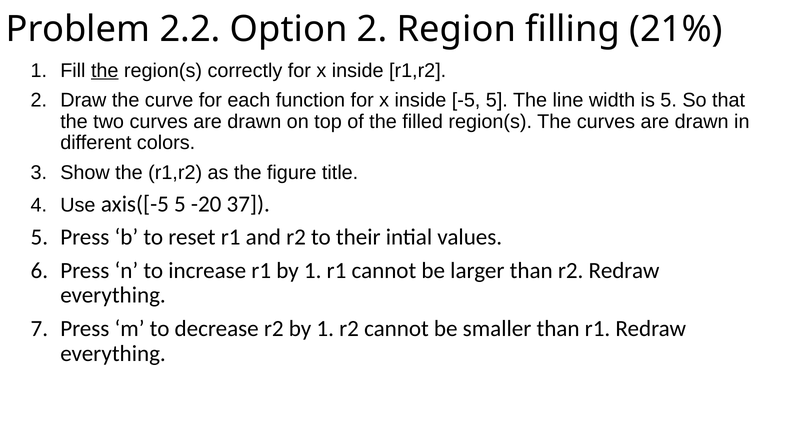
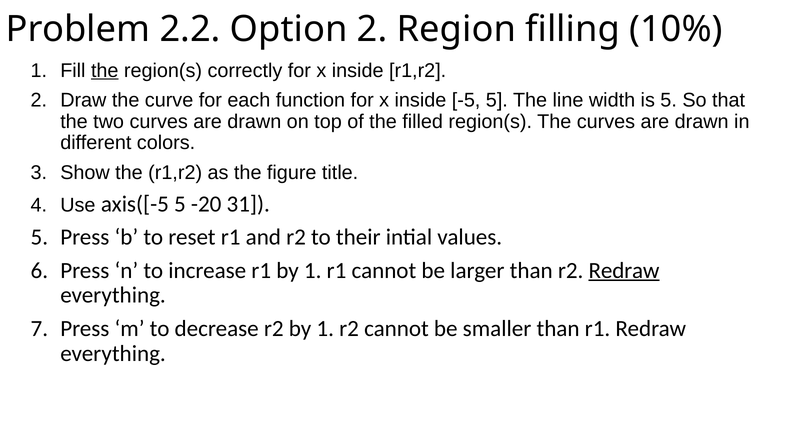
21%: 21% -> 10%
37: 37 -> 31
Redraw at (624, 270) underline: none -> present
